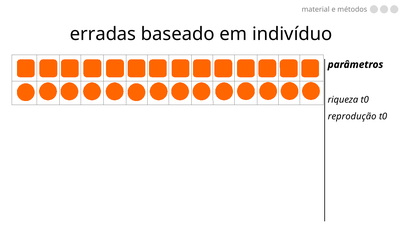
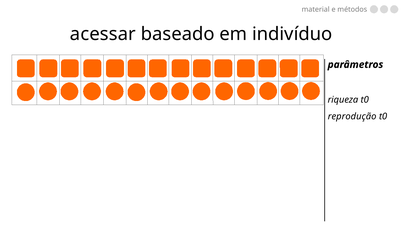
erradas: erradas -> acessar
